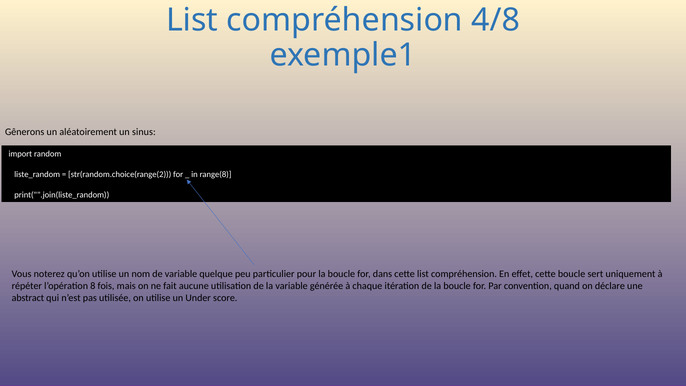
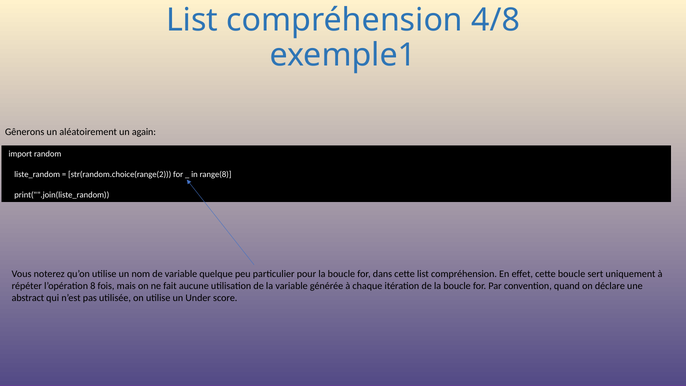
sinus: sinus -> again
